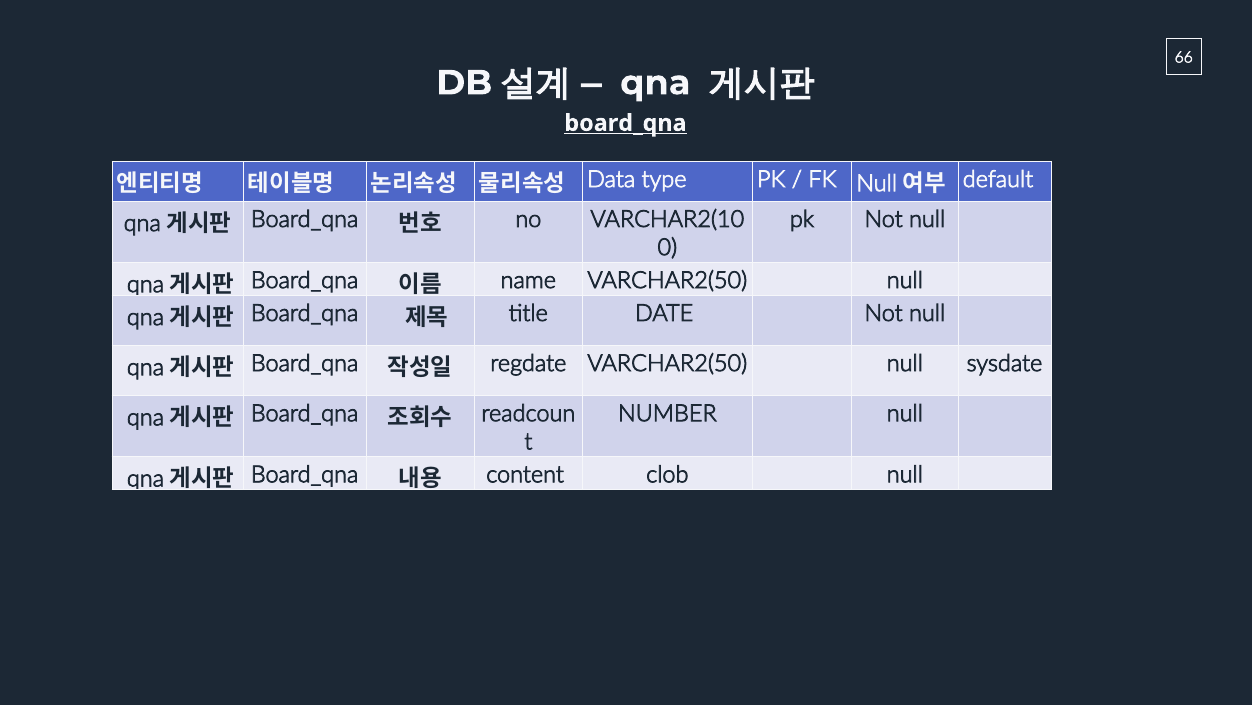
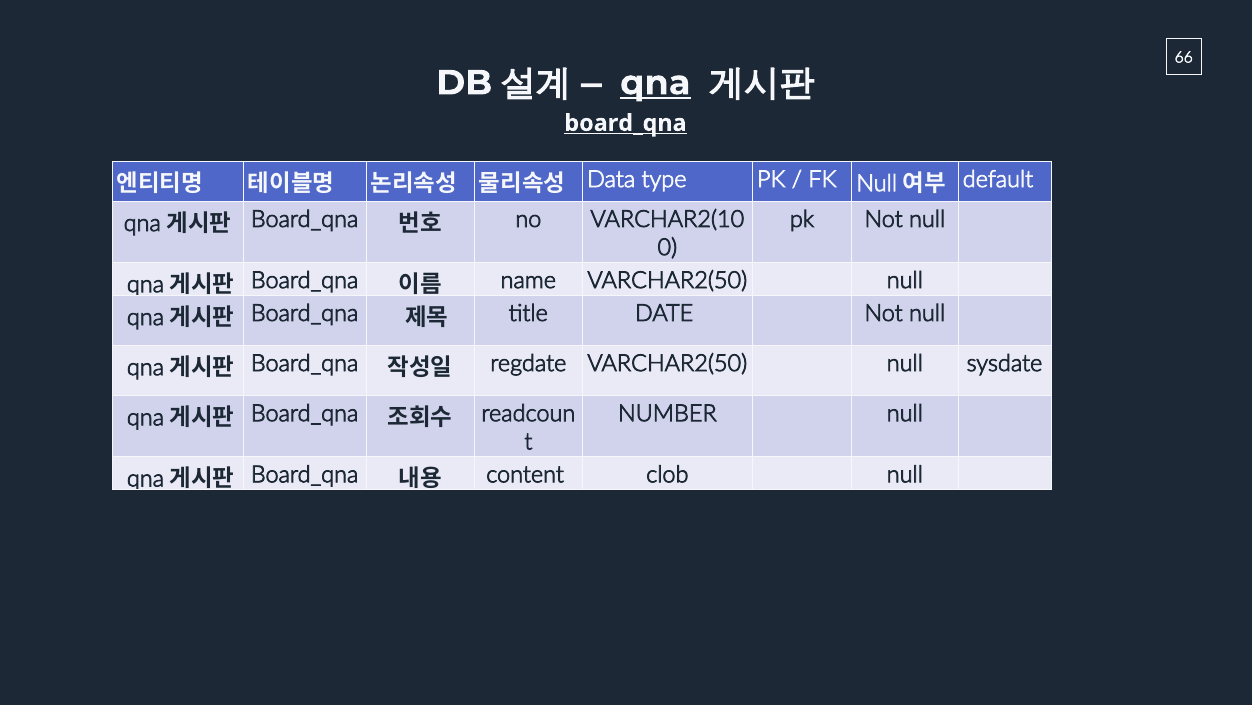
qna underline: none -> present
